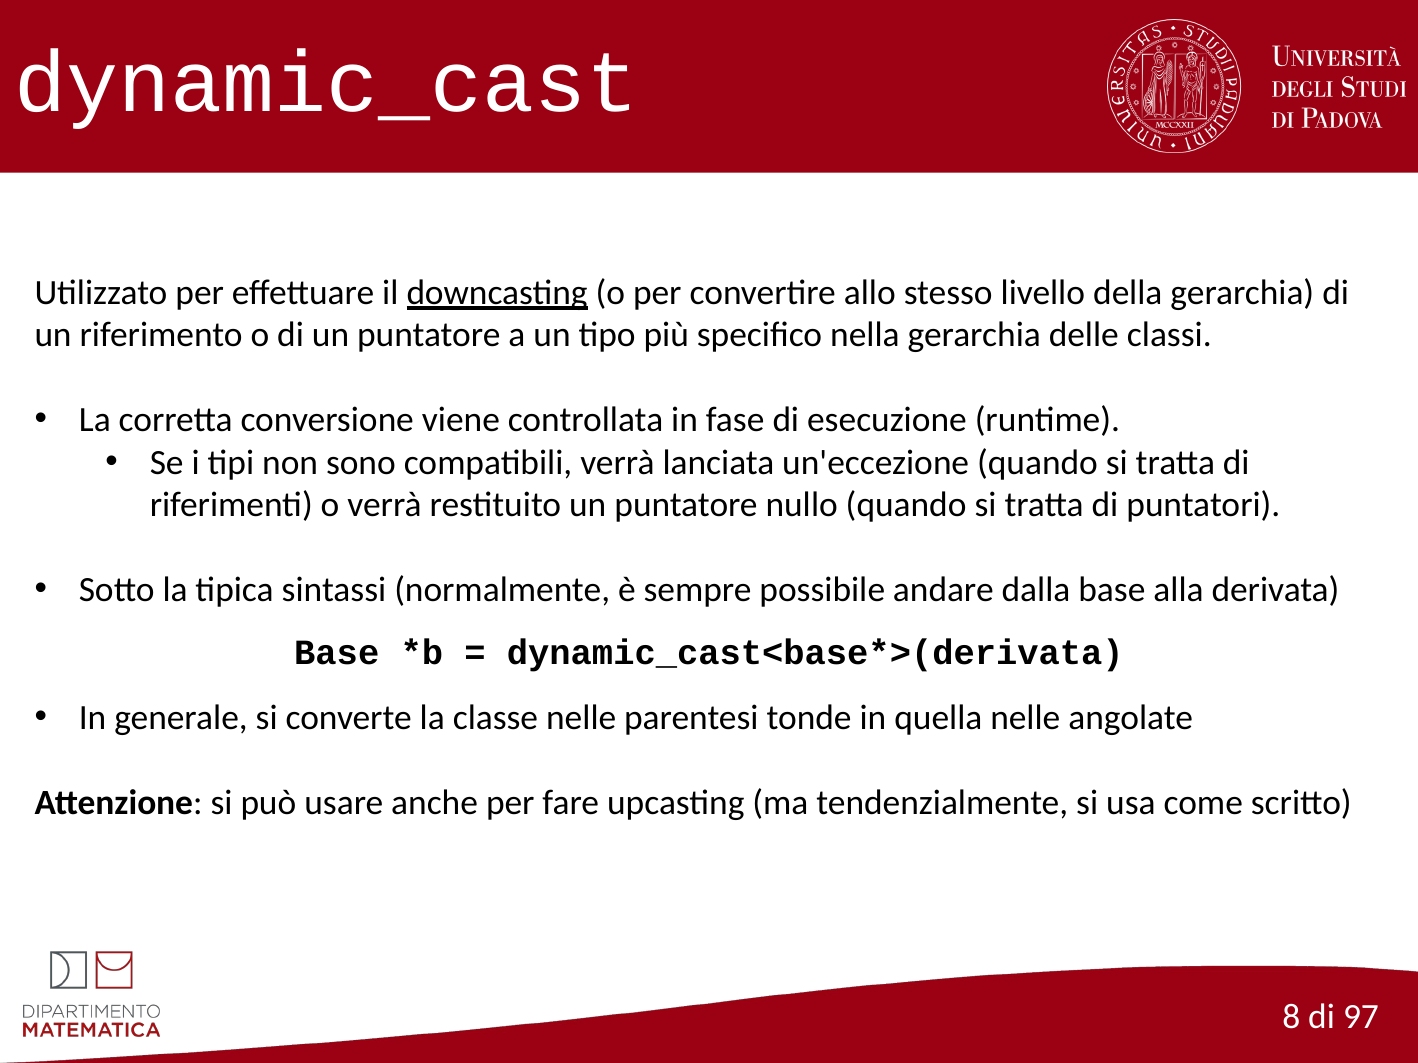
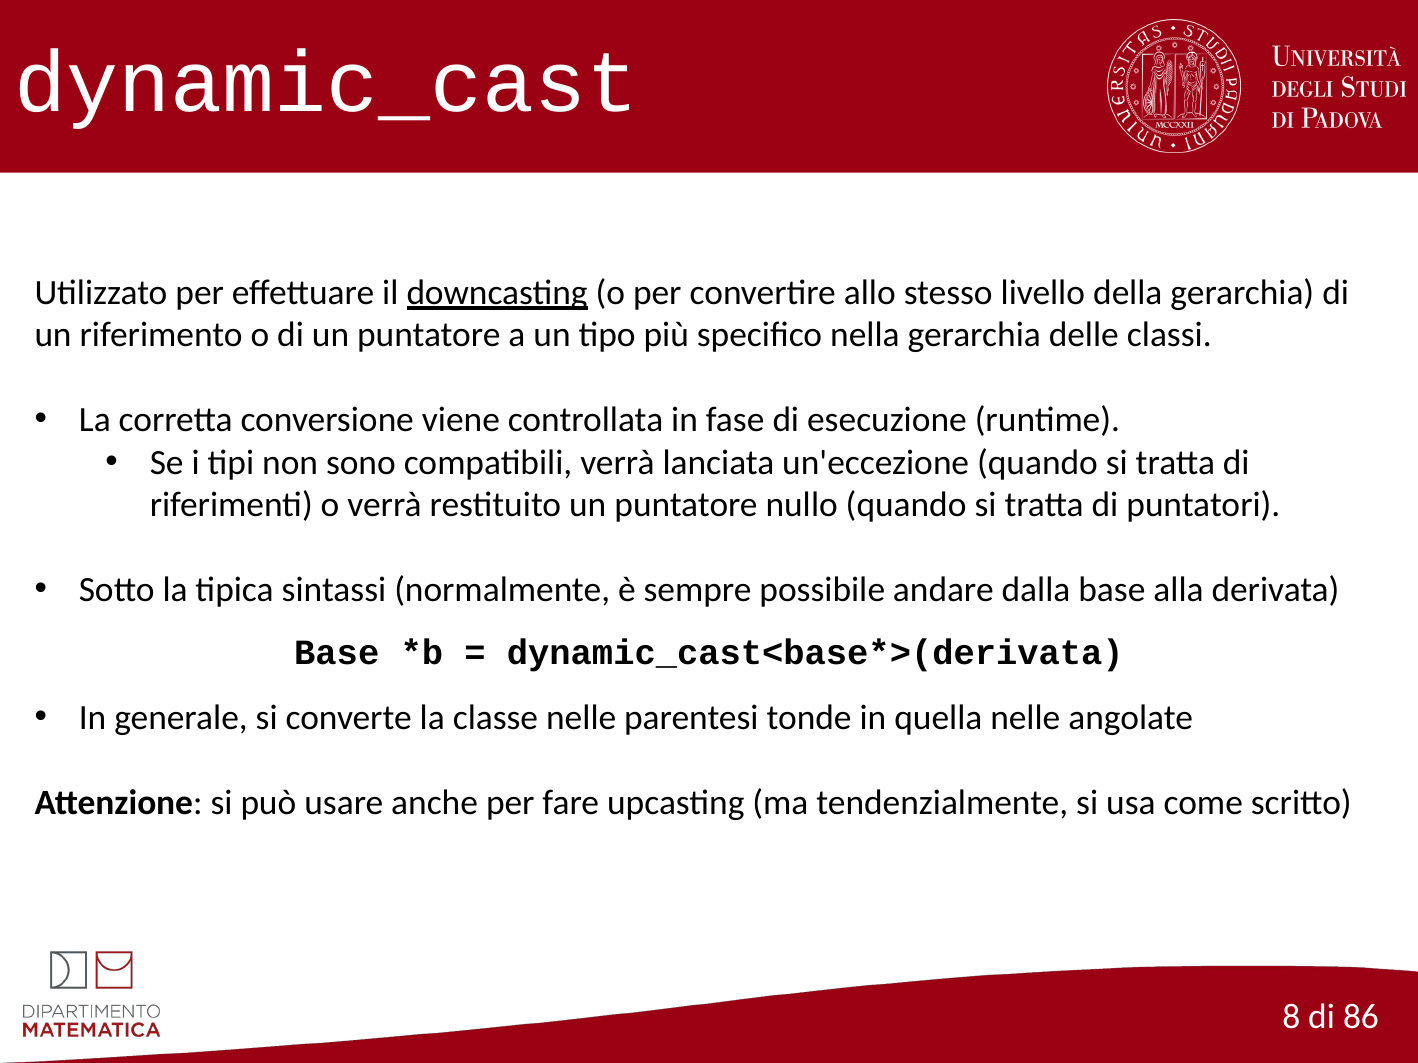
97: 97 -> 86
